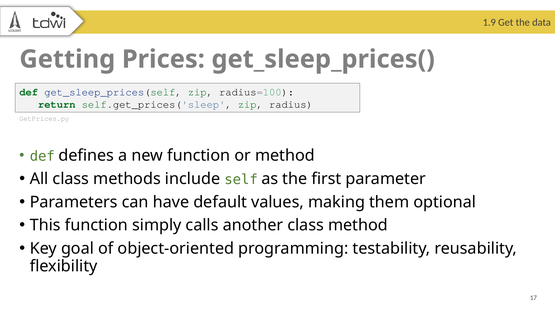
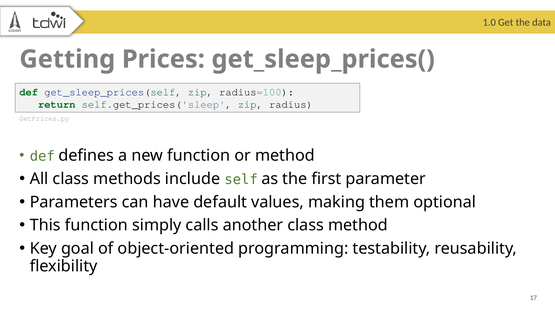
1.9: 1.9 -> 1.0
